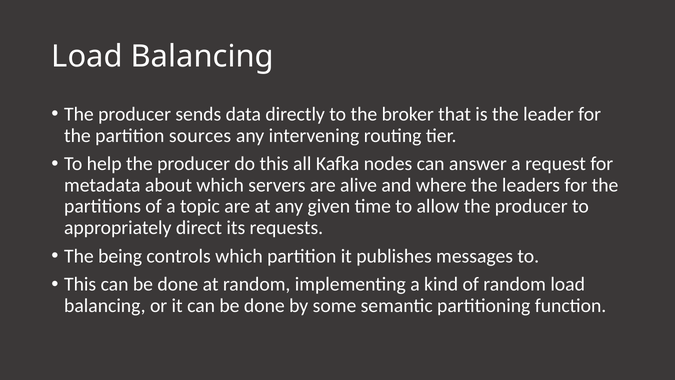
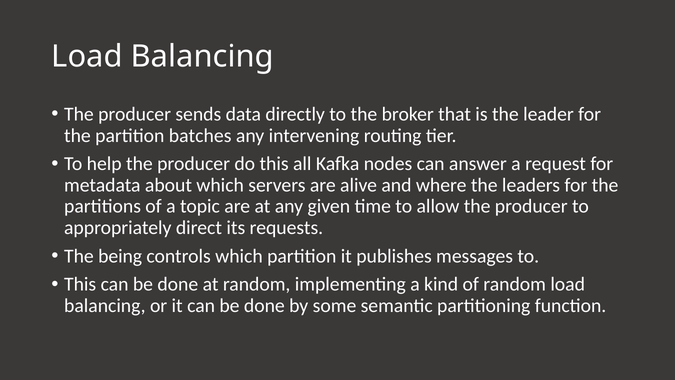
sources: sources -> batches
